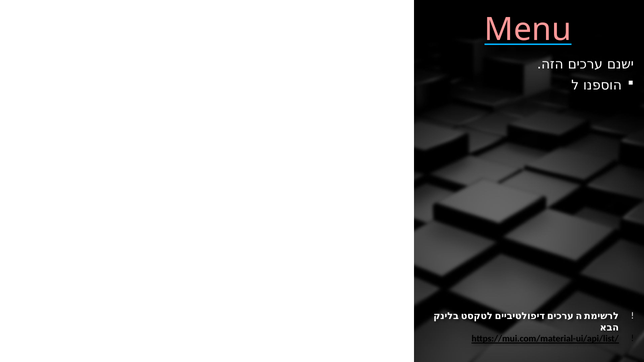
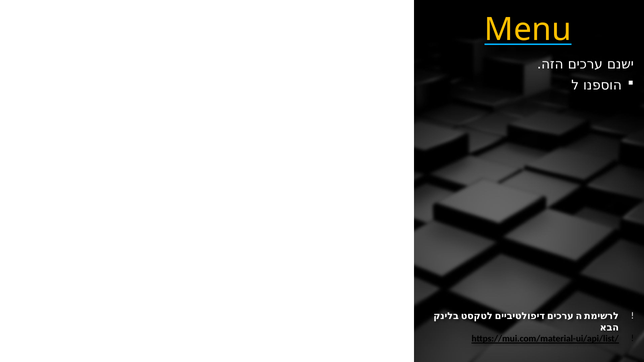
Menu colour: pink -> yellow
